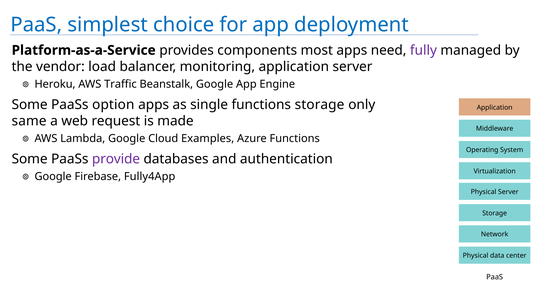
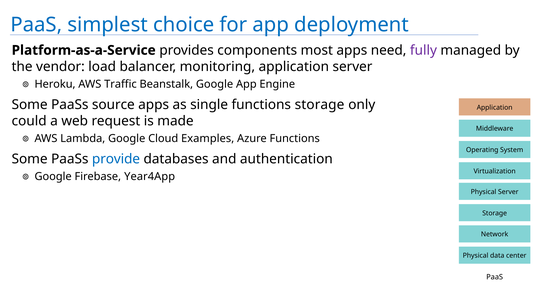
option: option -> source
same: same -> could
provide colour: purple -> blue
Fully4App: Fully4App -> Year4App
